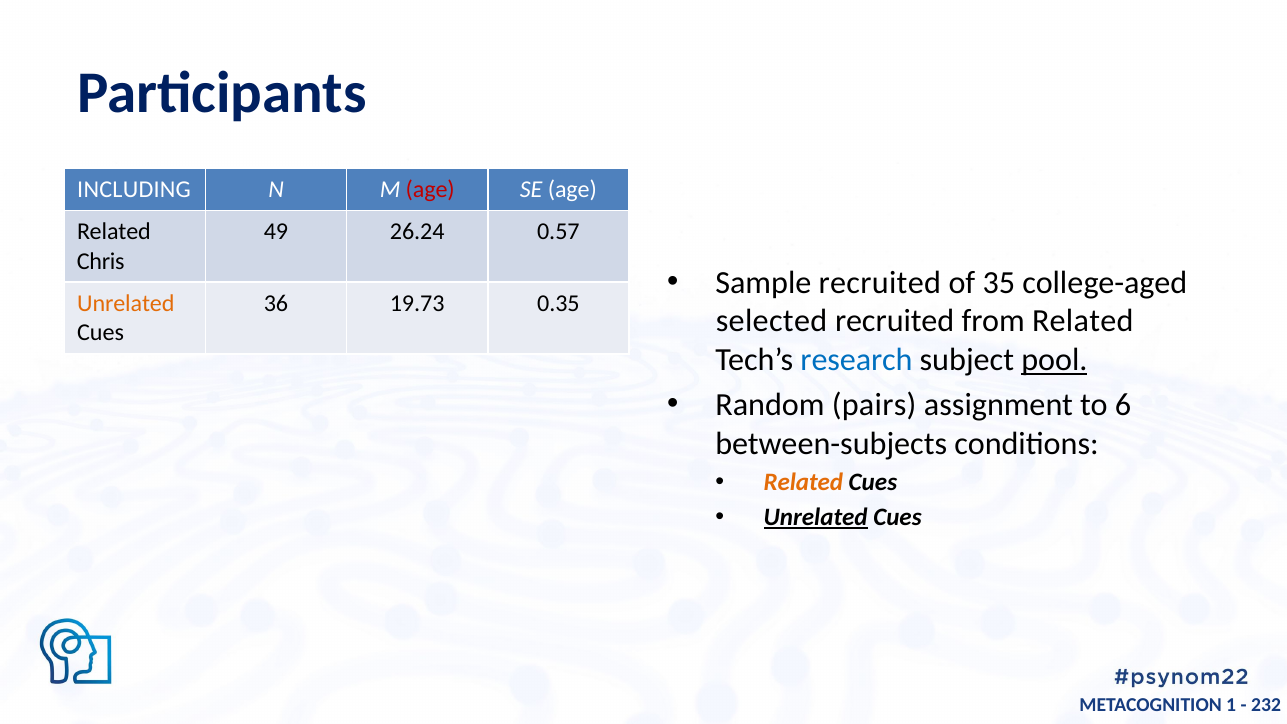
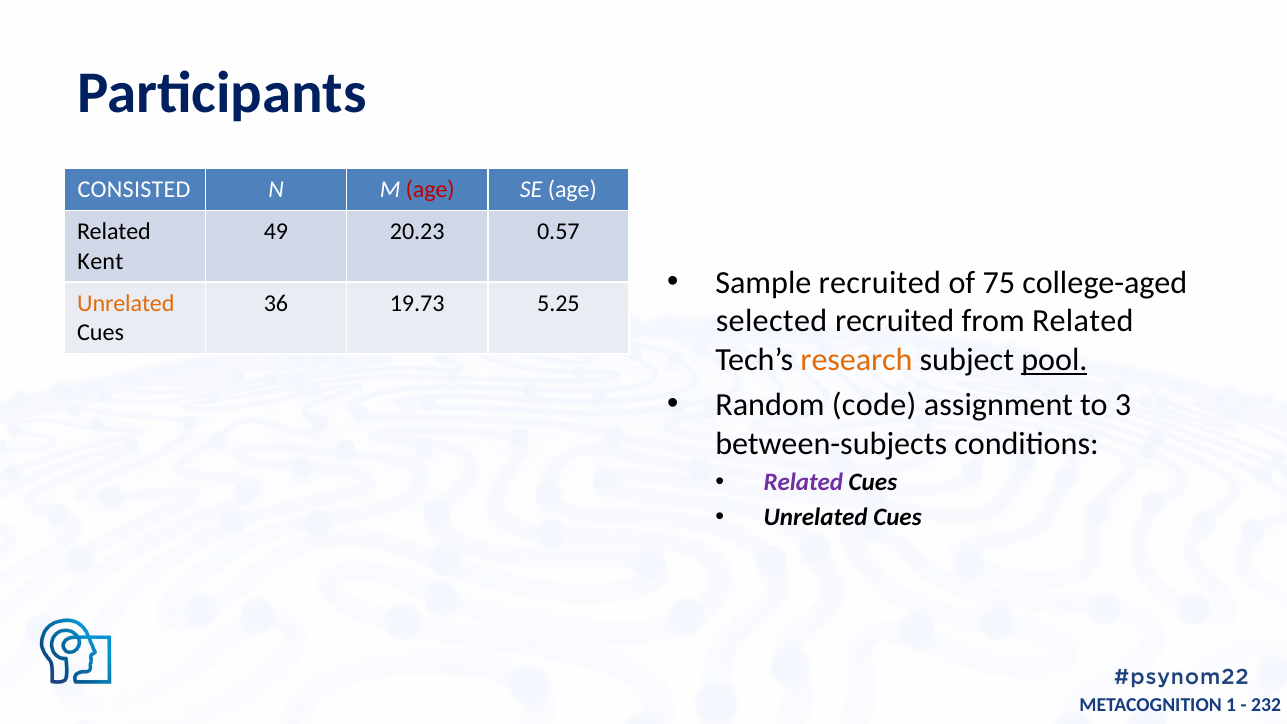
INCLUDING: INCLUDING -> CONSISTED
26.24: 26.24 -> 20.23
Chris: Chris -> Kent
35: 35 -> 75
0.35: 0.35 -> 5.25
research colour: blue -> orange
pairs: pairs -> code
6: 6 -> 3
Related at (803, 482) colour: orange -> purple
Unrelated at (816, 517) underline: present -> none
